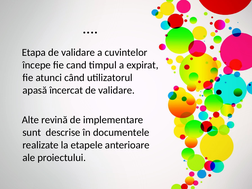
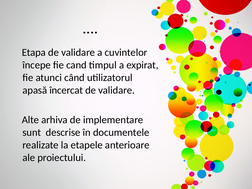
revină: revină -> arhiva
